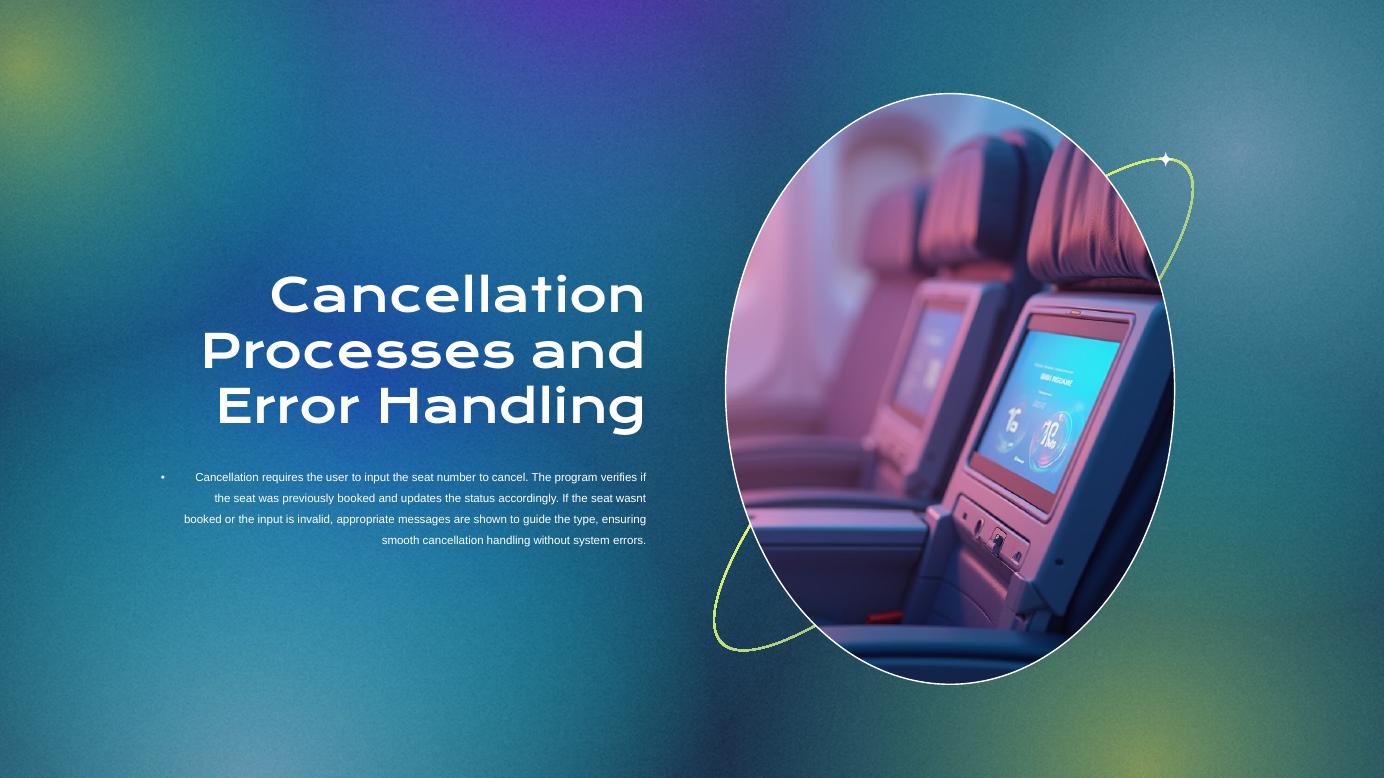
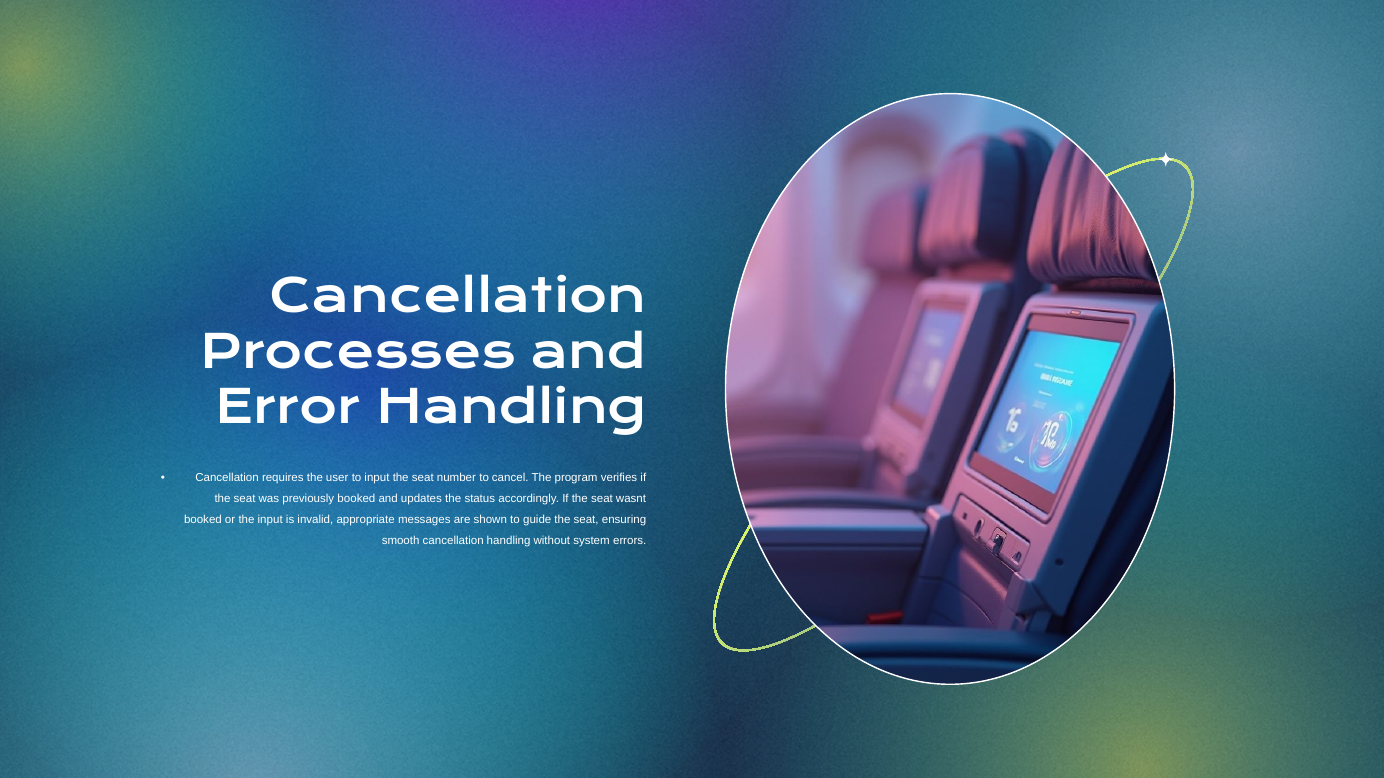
guide the type: type -> seat
